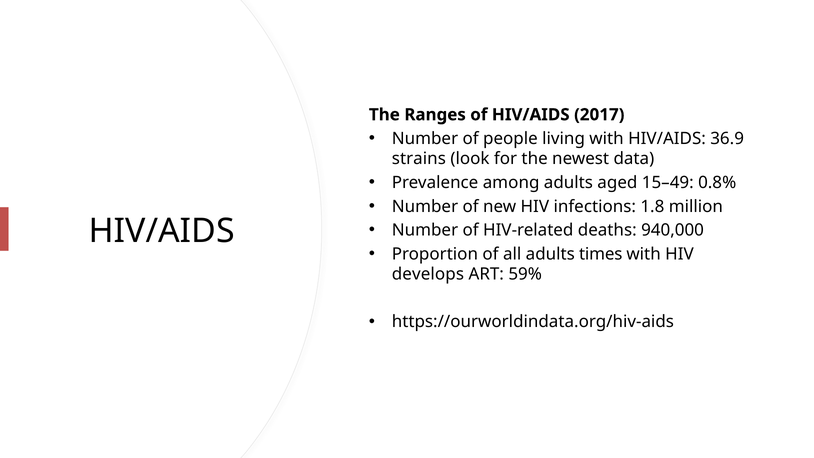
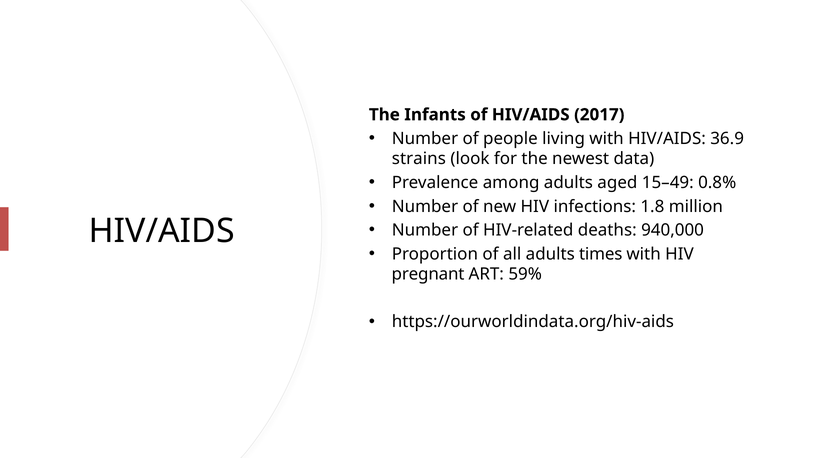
Ranges: Ranges -> Infants
develops: develops -> pregnant
